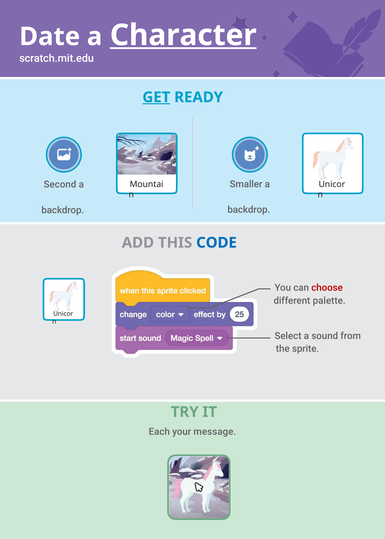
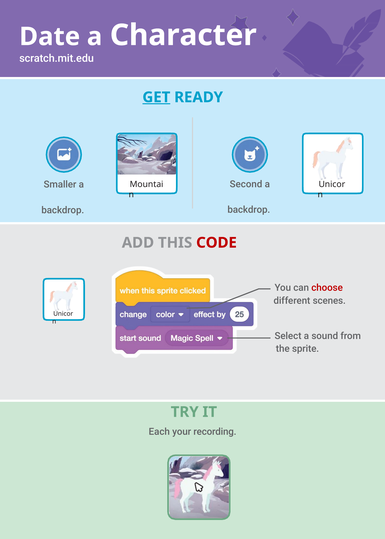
Character underline: present -> none
Smaller: Smaller -> Second
Second: Second -> Smaller
CODE colour: blue -> red
palette: palette -> scenes
message: message -> recording
